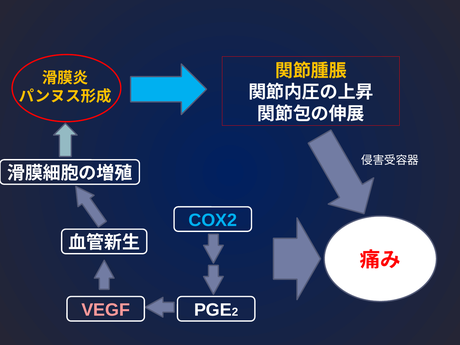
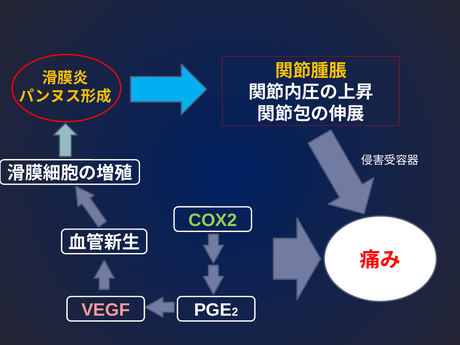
COX2 colour: light blue -> light green
